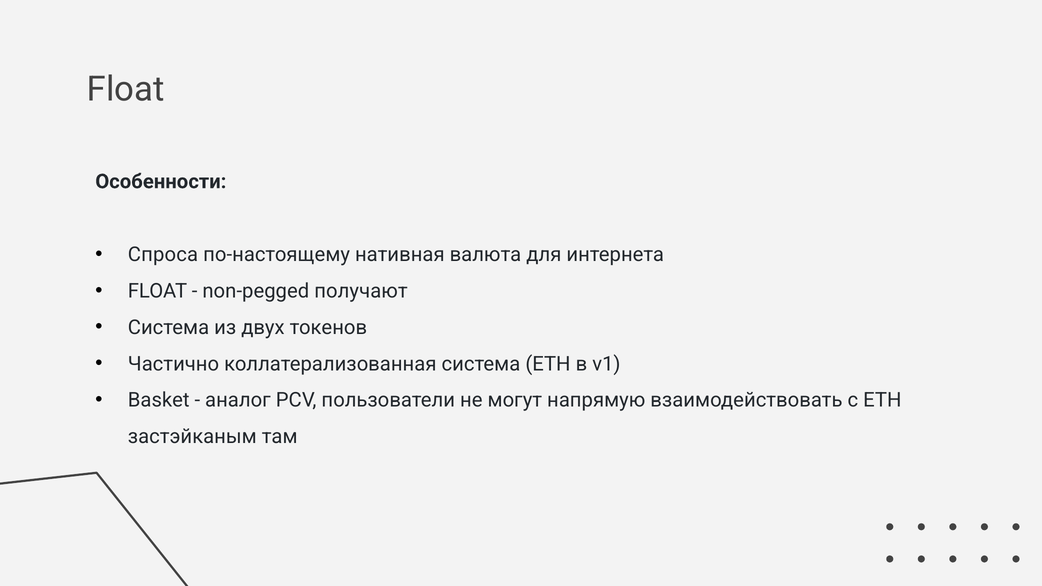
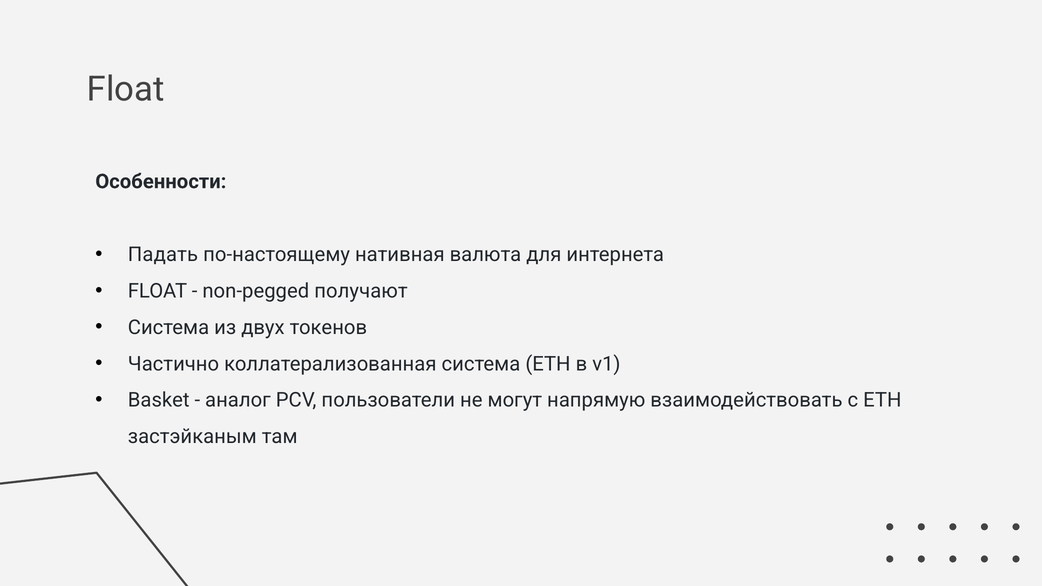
Спроса: Спроса -> Падать
